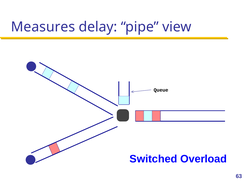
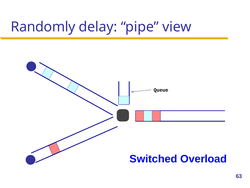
Measures: Measures -> Randomly
